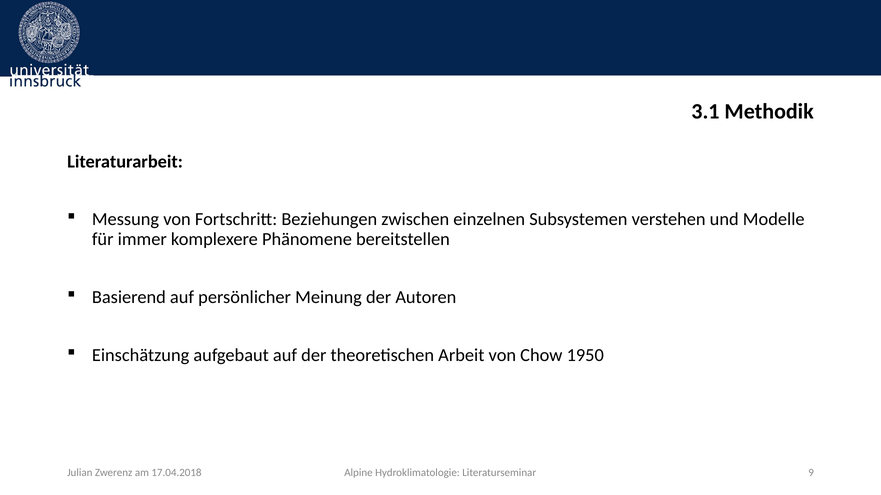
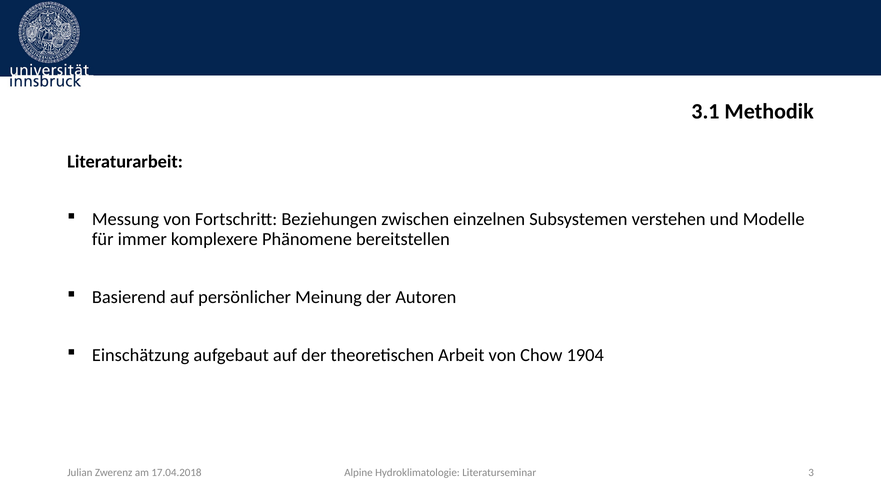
1950: 1950 -> 1904
9: 9 -> 3
